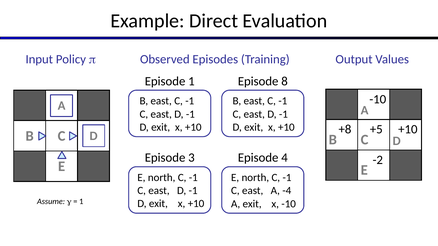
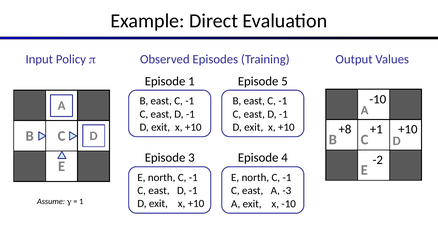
8: 8 -> 5
+5: +5 -> +1
-4: -4 -> -3
